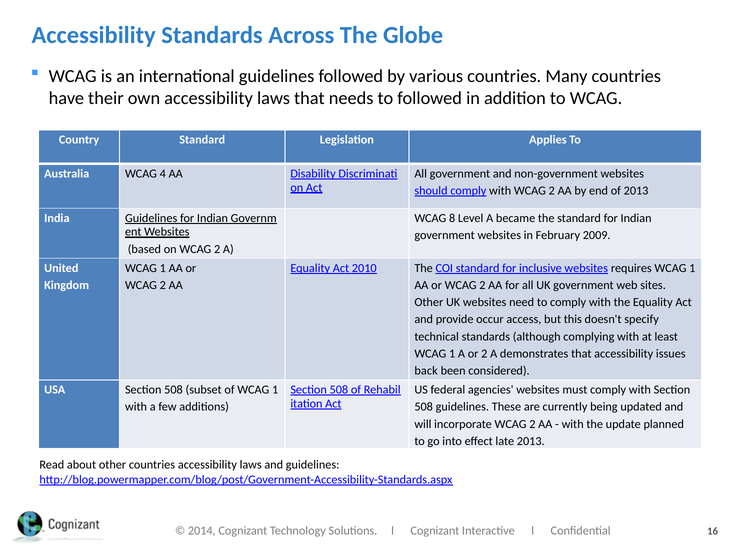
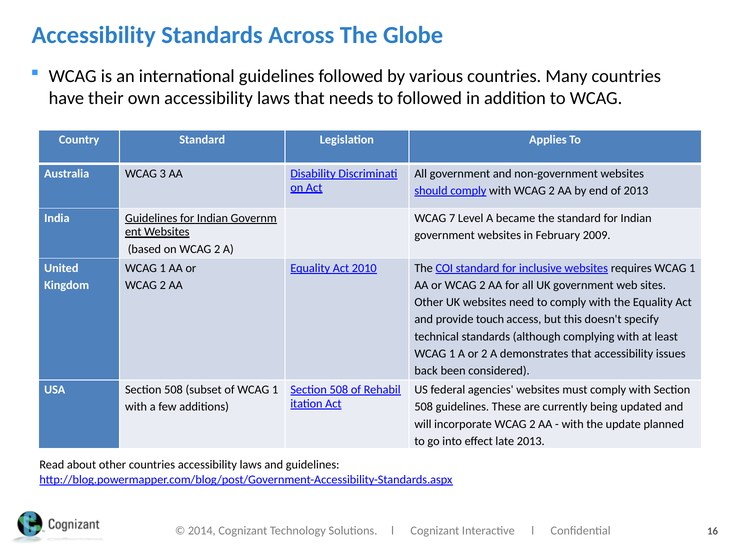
4: 4 -> 3
8: 8 -> 7
occur: occur -> touch
